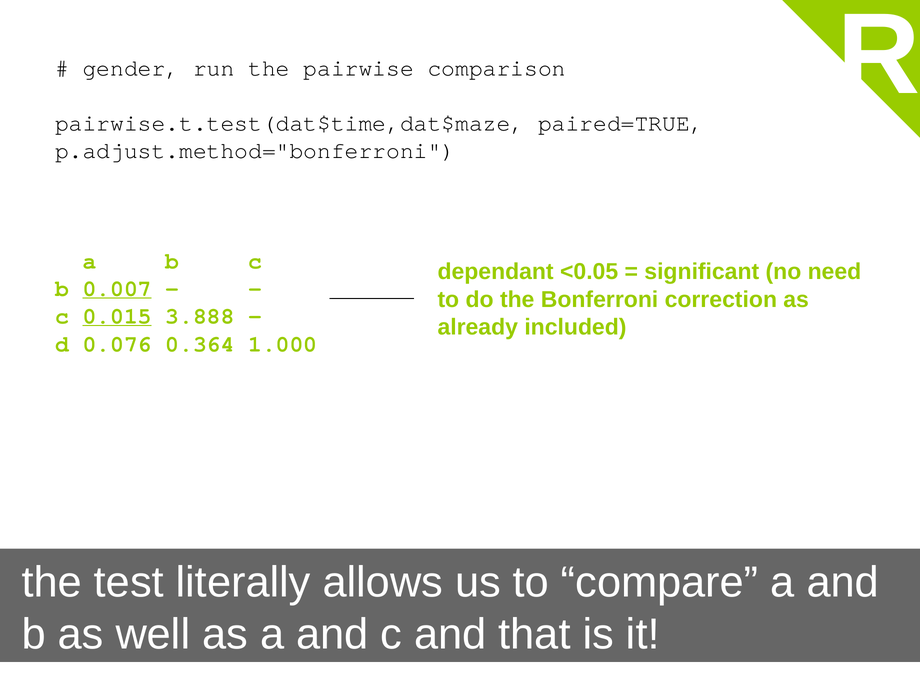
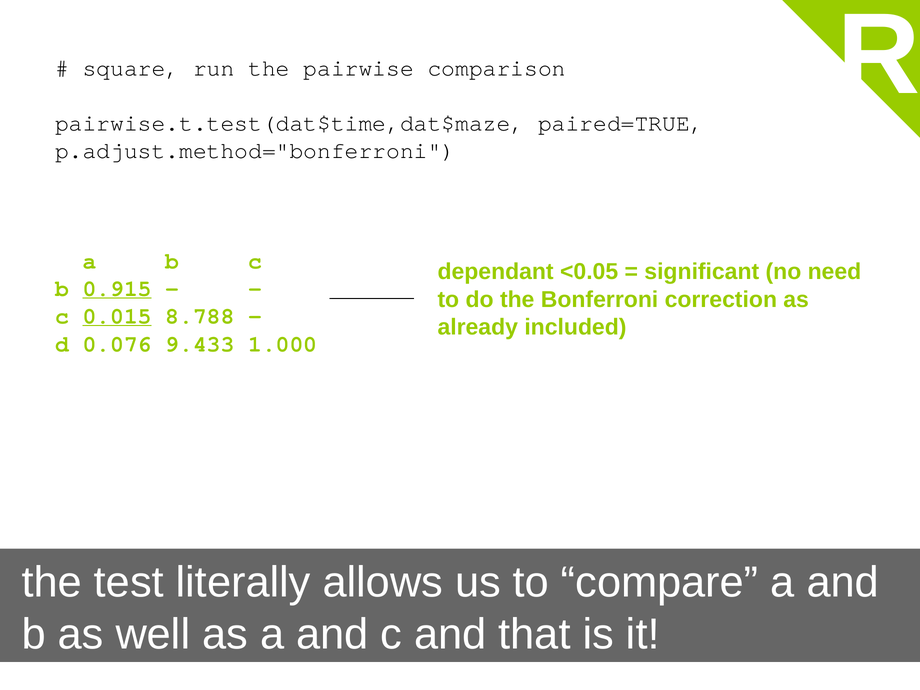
gender: gender -> square
0.007: 0.007 -> 0.915
3.888: 3.888 -> 8.788
0.364: 0.364 -> 9.433
